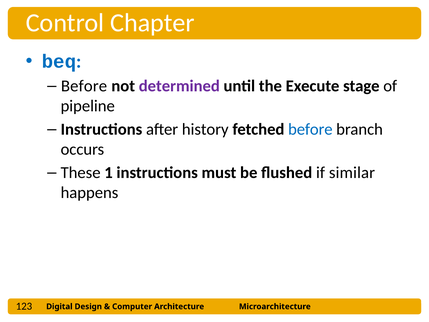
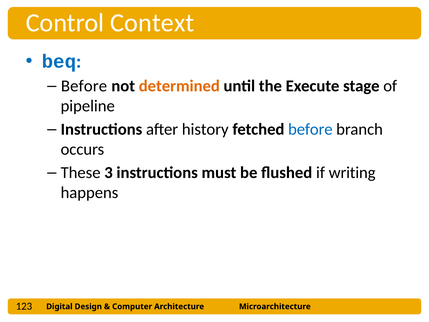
Chapter: Chapter -> Context
determined colour: purple -> orange
1: 1 -> 3
similar: similar -> writing
